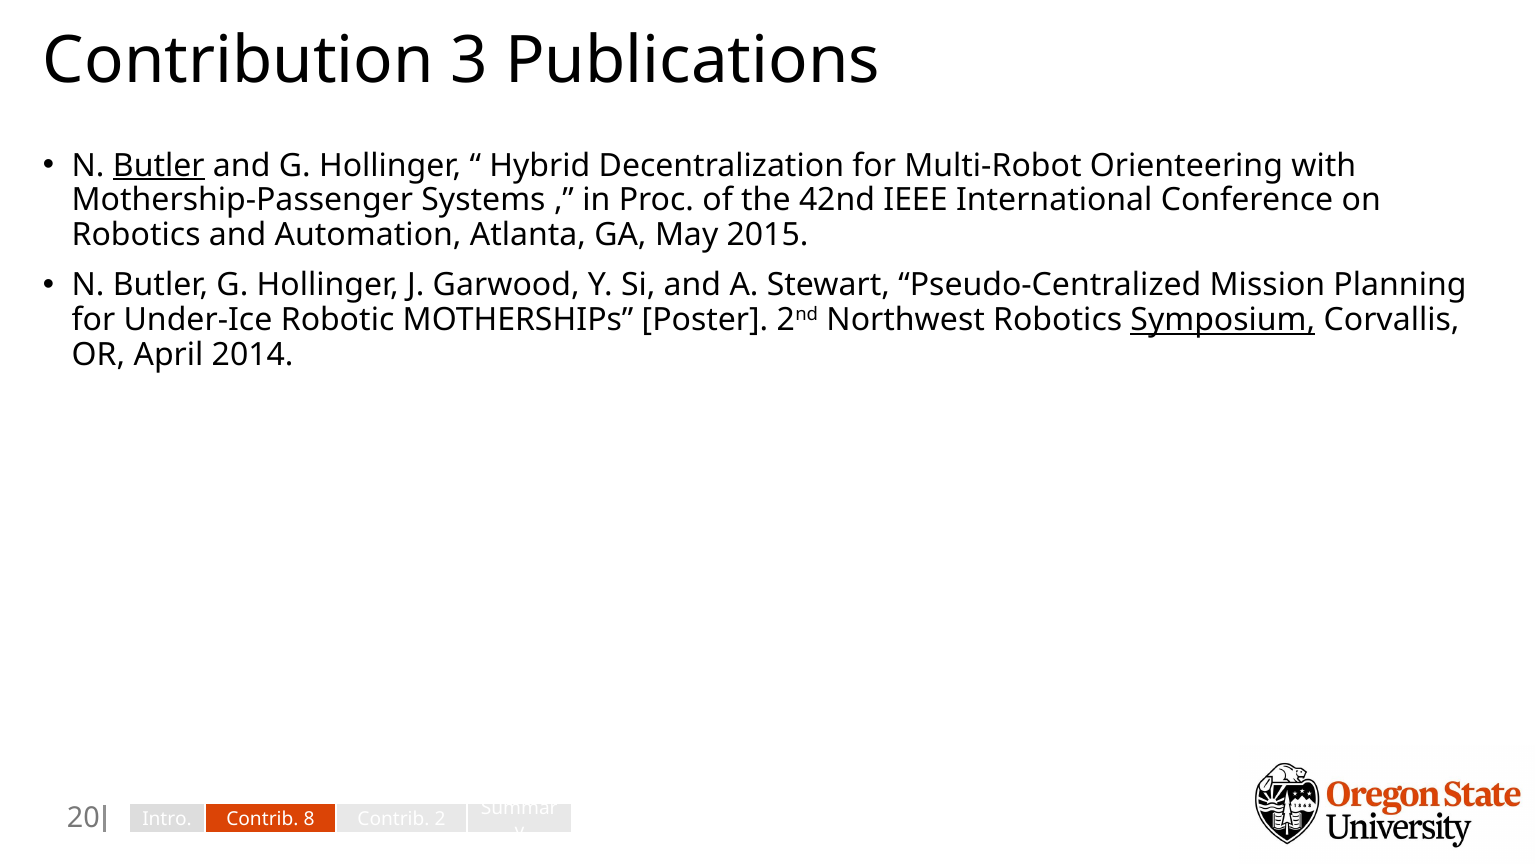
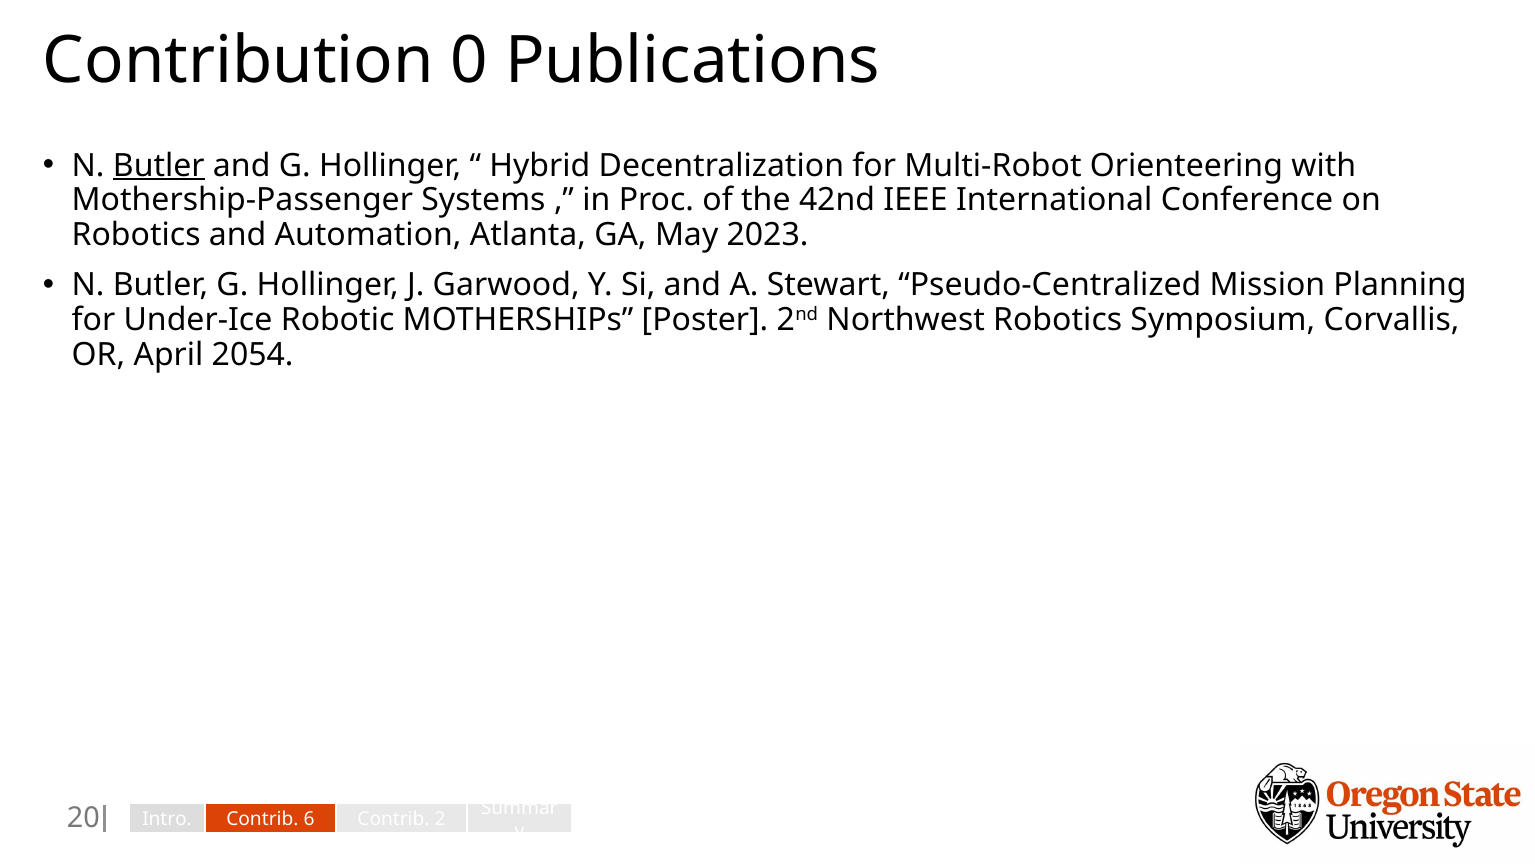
3: 3 -> 0
2015: 2015 -> 2023
Symposium underline: present -> none
2014: 2014 -> 2054
8: 8 -> 6
